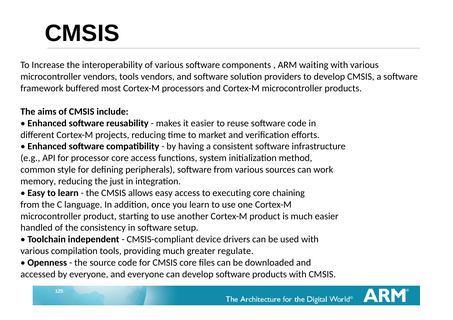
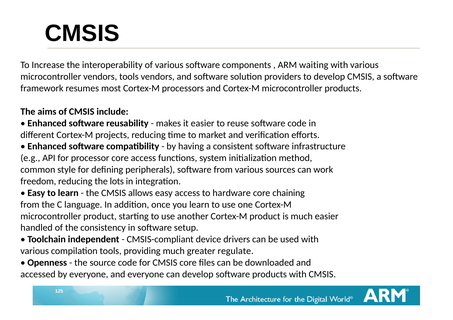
buffered: buffered -> resumes
memory: memory -> freedom
just: just -> lots
executing: executing -> hardware
